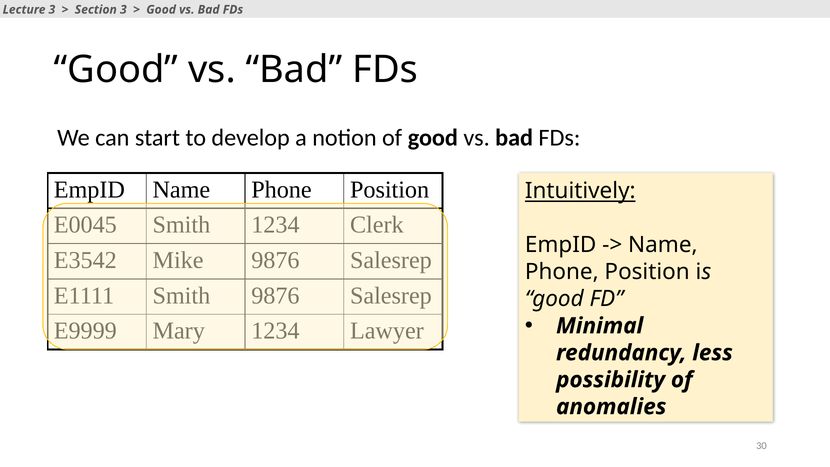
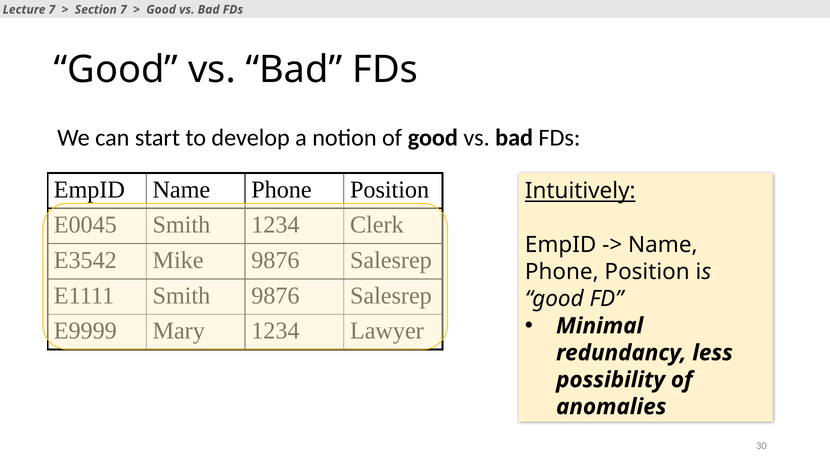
Lecture 3: 3 -> 7
Section 3: 3 -> 7
